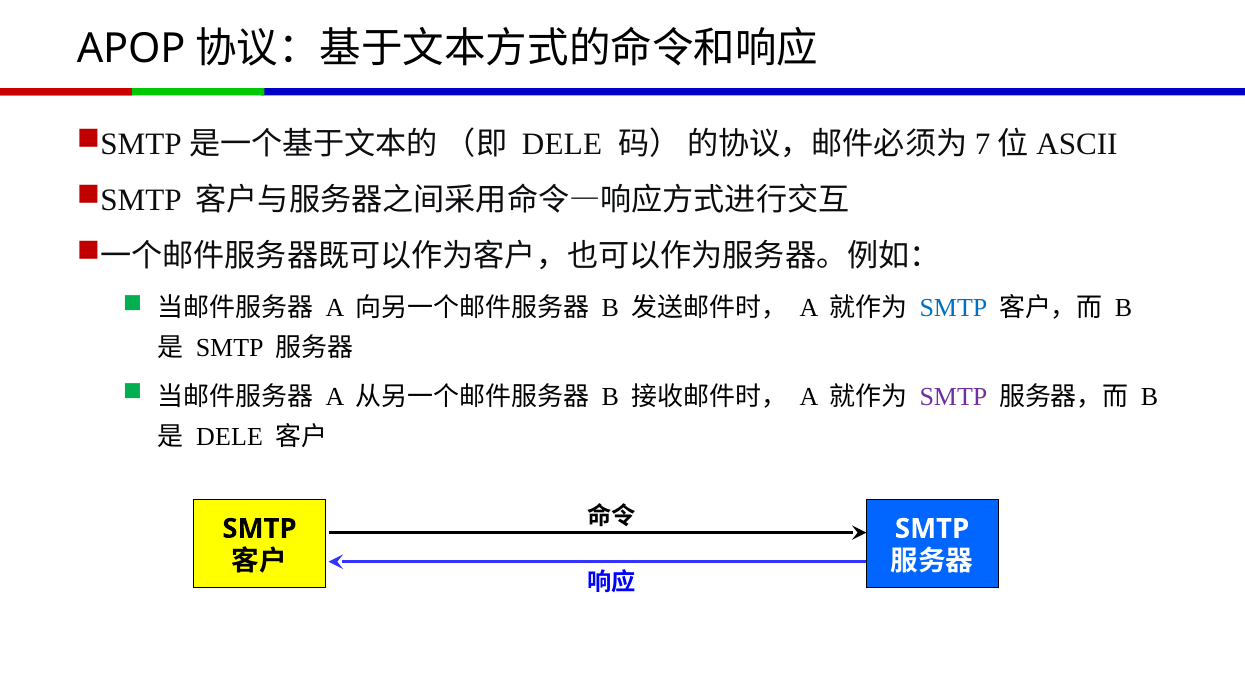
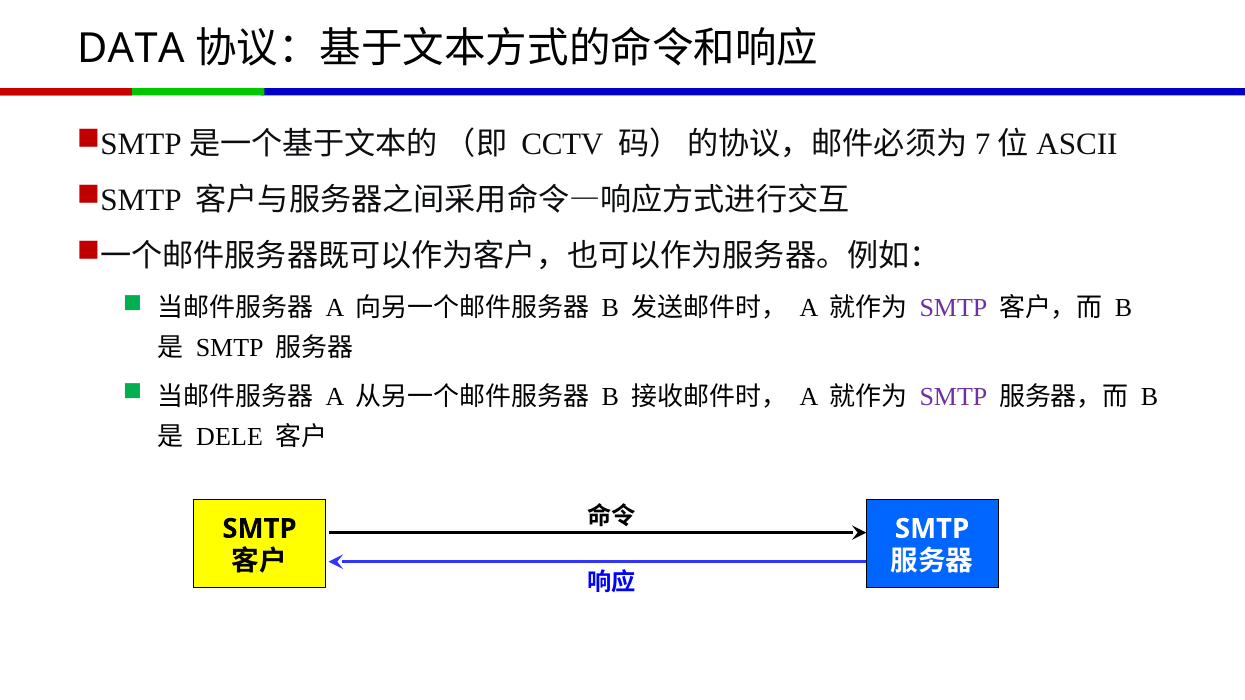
APOP: APOP -> DATA
DELE at (562, 144): DELE -> CCTV
SMTP at (953, 308) colour: blue -> purple
